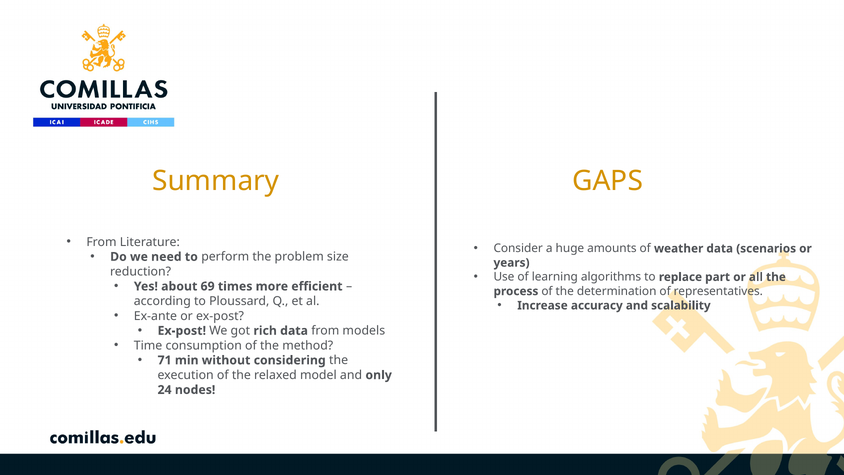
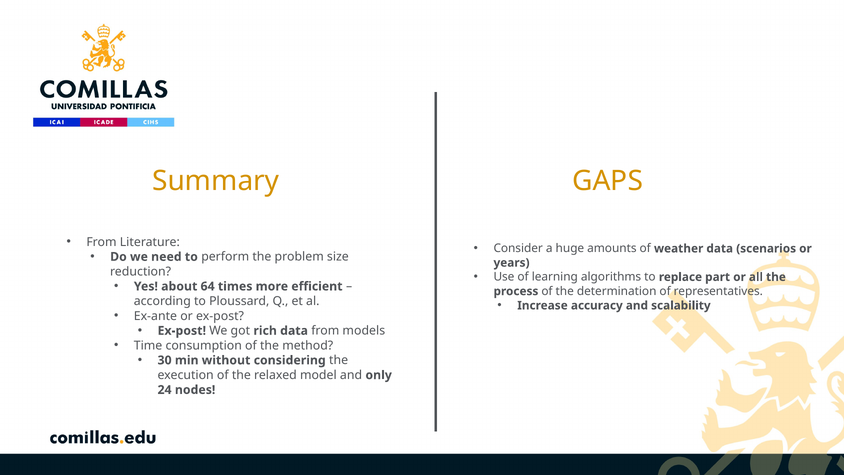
69: 69 -> 64
71: 71 -> 30
